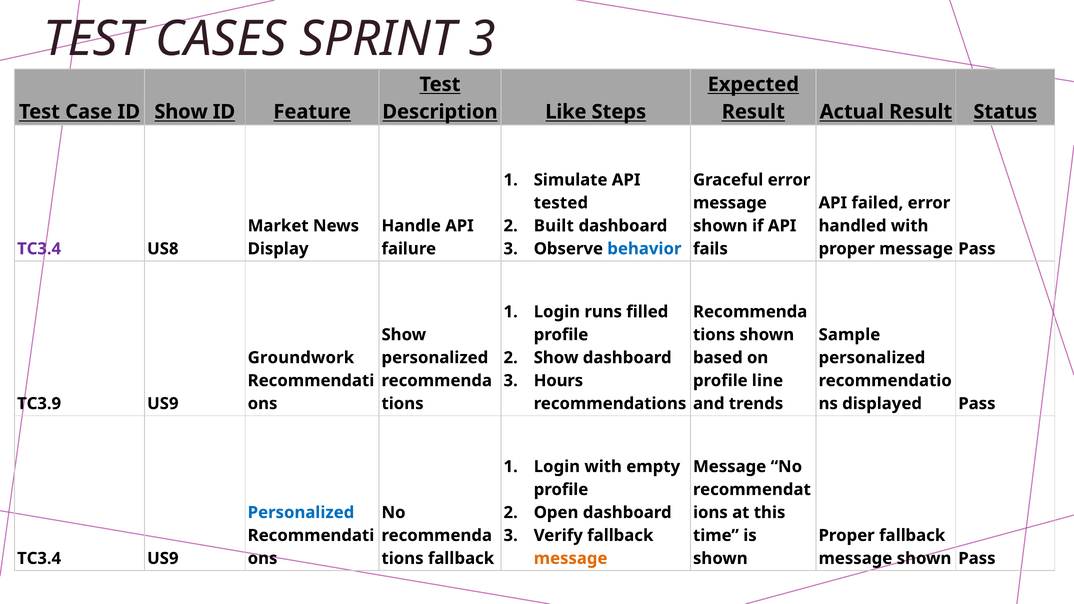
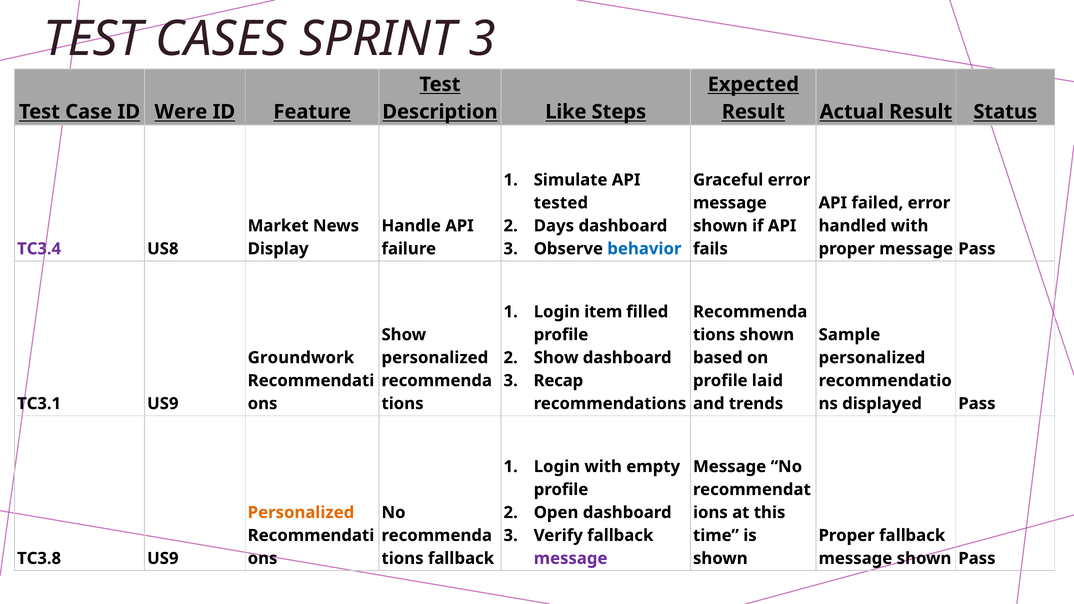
ID Show: Show -> Were
Built: Built -> Days
runs: runs -> item
Hours: Hours -> Recap
line: line -> laid
TC3.9: TC3.9 -> TC3.1
Personalized at (301, 513) colour: blue -> orange
TC3.4 at (39, 558): TC3.4 -> TC3.8
message at (571, 558) colour: orange -> purple
